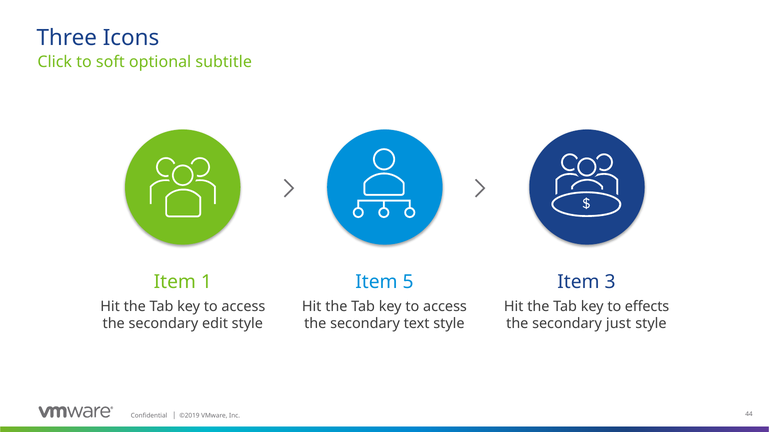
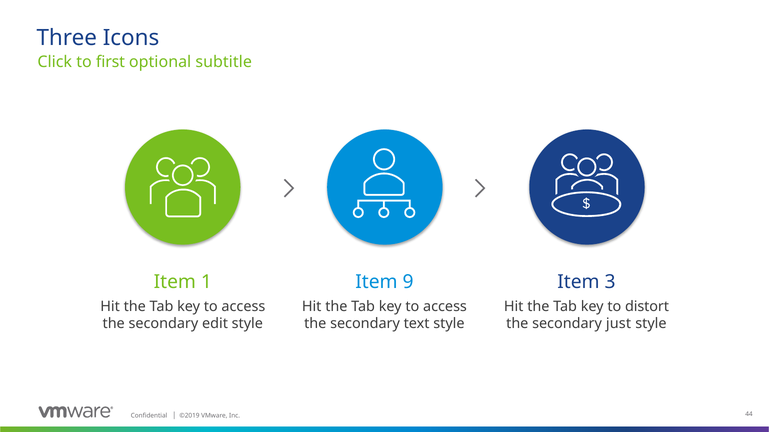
soft: soft -> first
5: 5 -> 9
effects: effects -> distort
